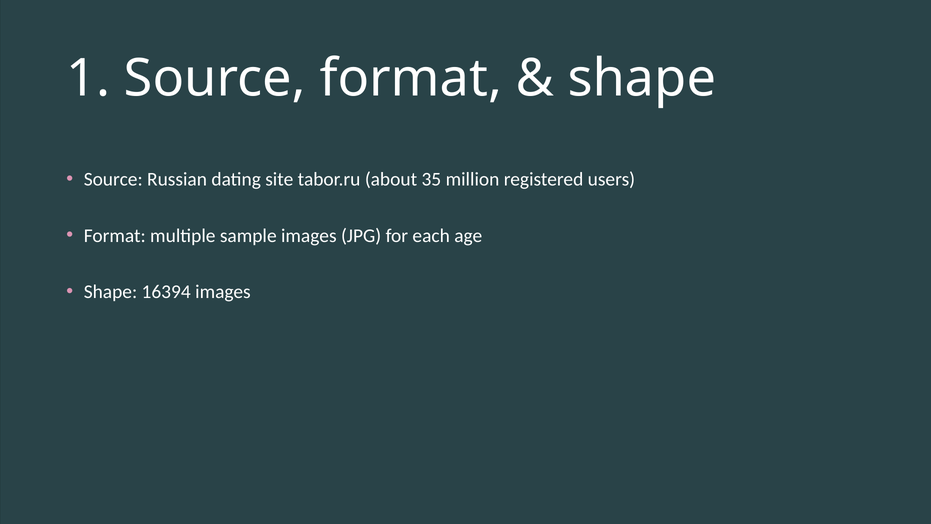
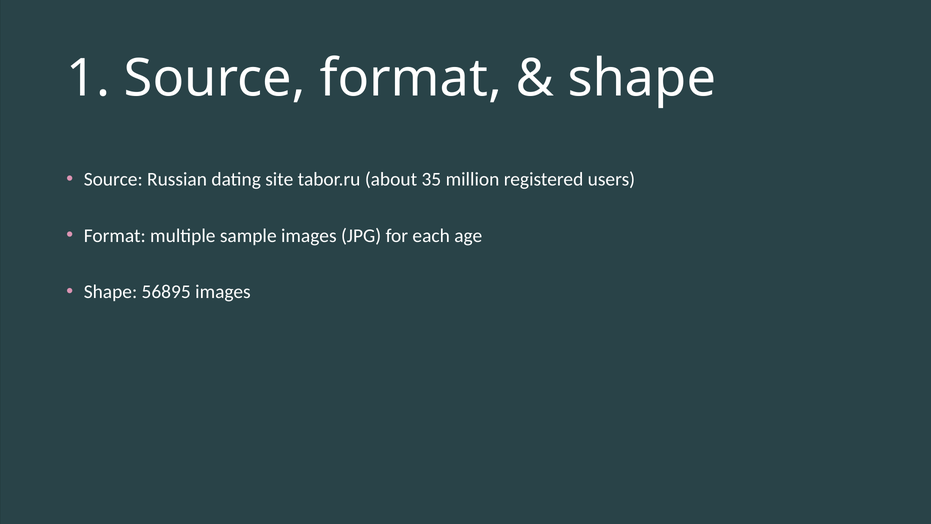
16394: 16394 -> 56895
